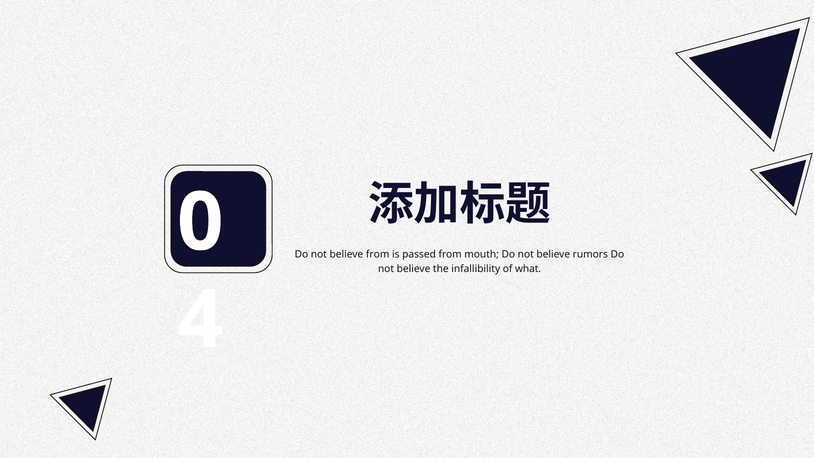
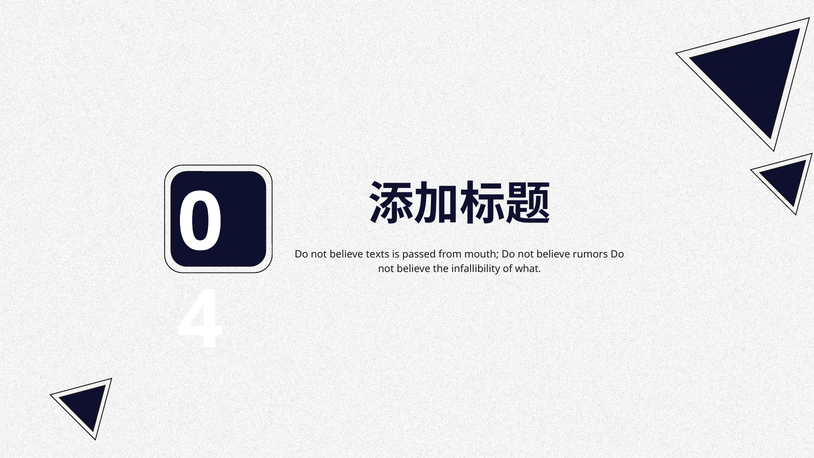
believe from: from -> texts
